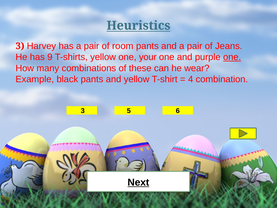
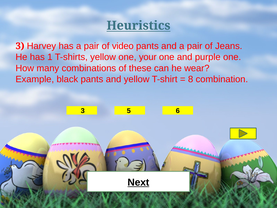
room: room -> video
9: 9 -> 1
one at (232, 57) underline: present -> none
4: 4 -> 8
